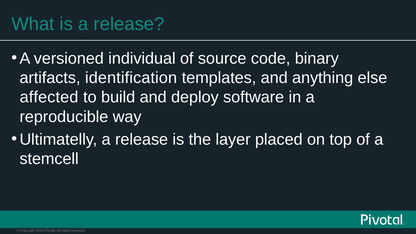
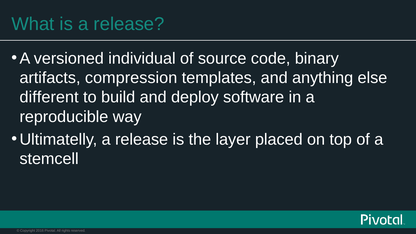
identification: identification -> compression
affected: affected -> different
